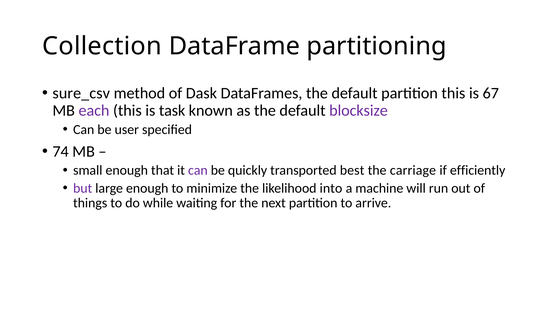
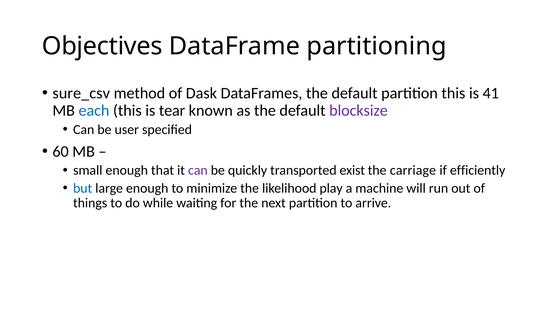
Collection: Collection -> Objectives
67: 67 -> 41
each colour: purple -> blue
task: task -> tear
74: 74 -> 60
best: best -> exist
but colour: purple -> blue
into: into -> play
